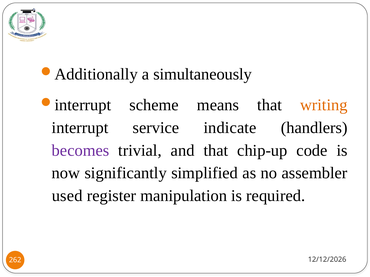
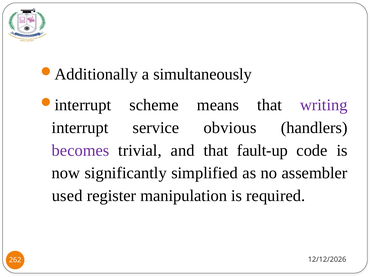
writing colour: orange -> purple
indicate: indicate -> obvious
chip-up: chip-up -> fault-up
